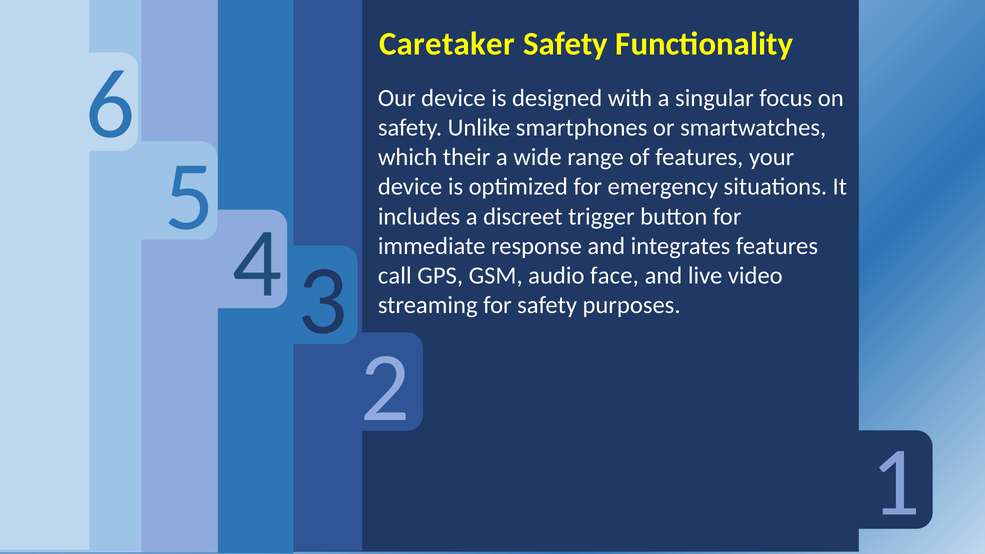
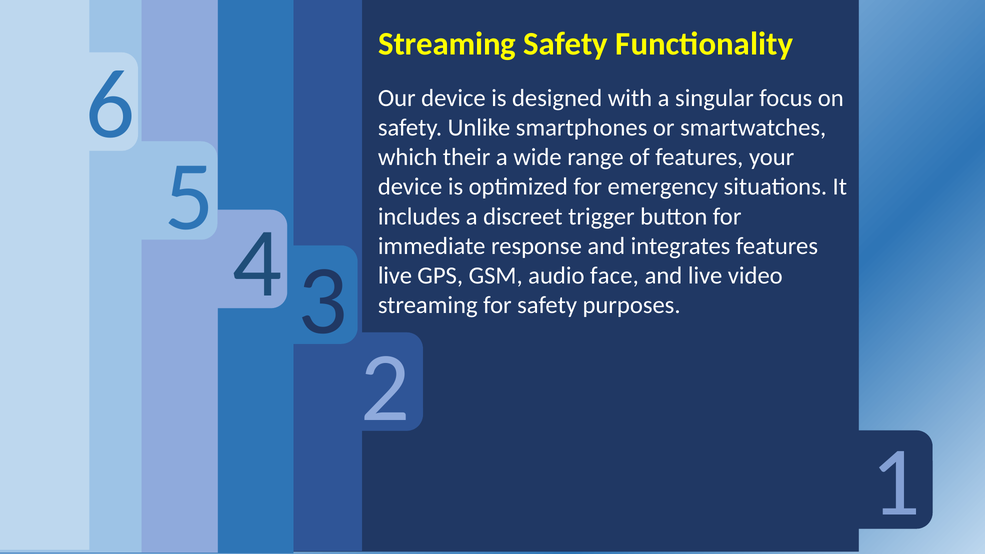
Caretaker at (447, 44): Caretaker -> Streaming
call at (395, 276): call -> live
